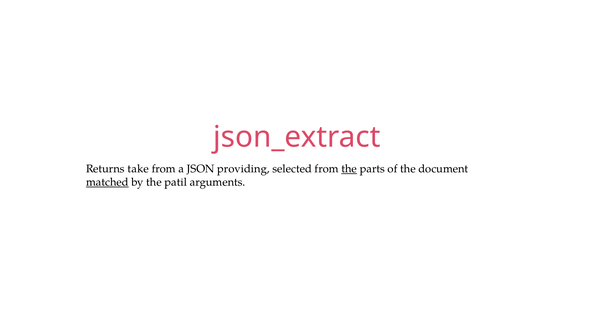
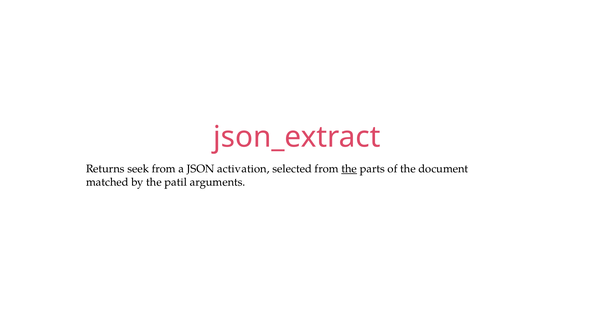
take: take -> seek
providing: providing -> activation
matched underline: present -> none
